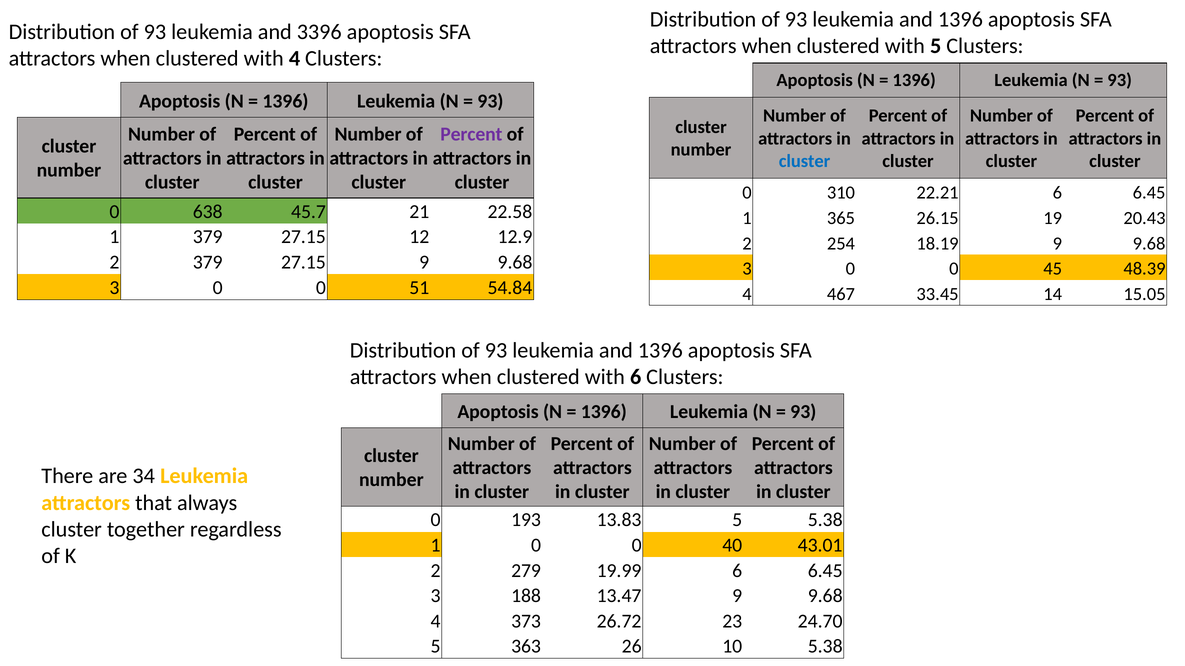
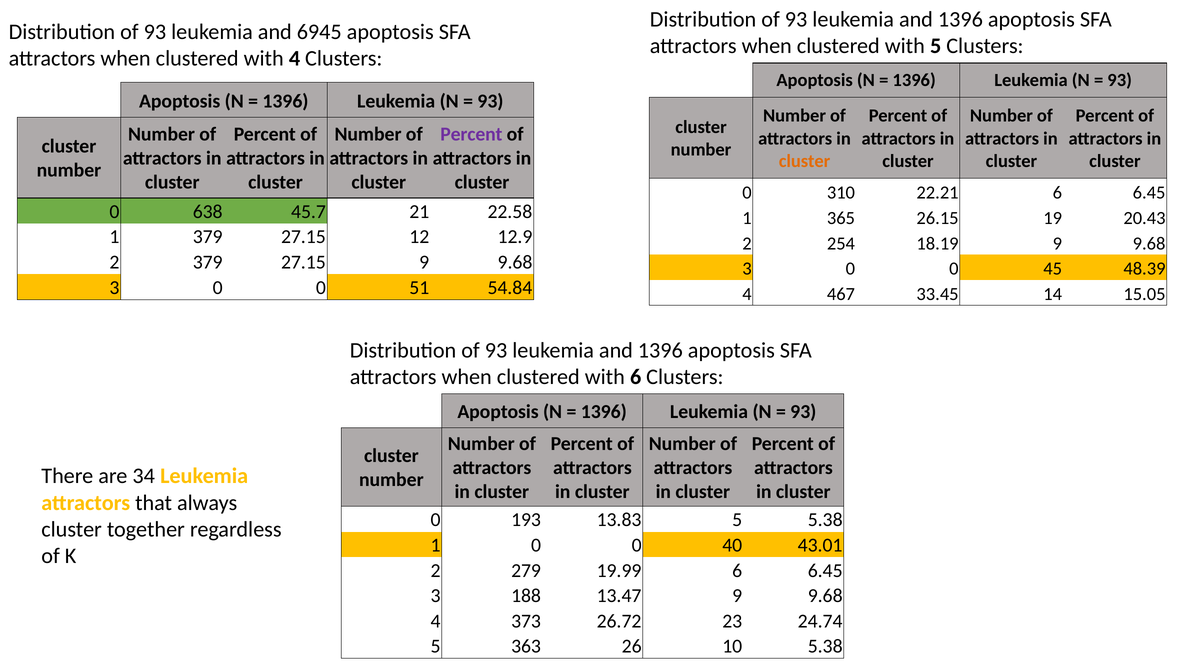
3396: 3396 -> 6945
cluster at (805, 161) colour: blue -> orange
24.70: 24.70 -> 24.74
